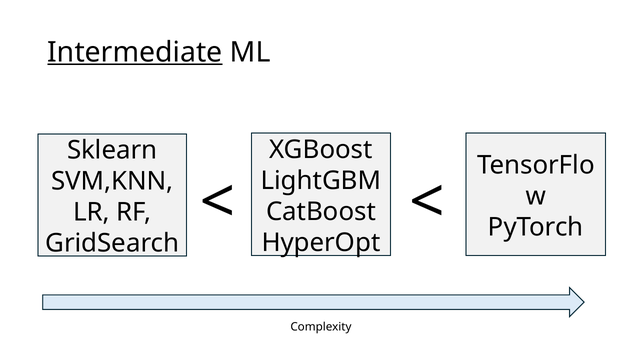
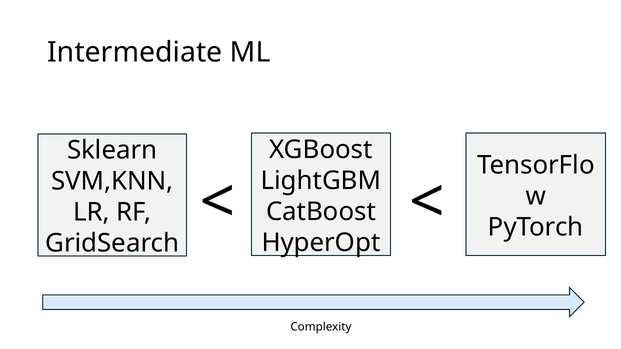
Intermediate underline: present -> none
